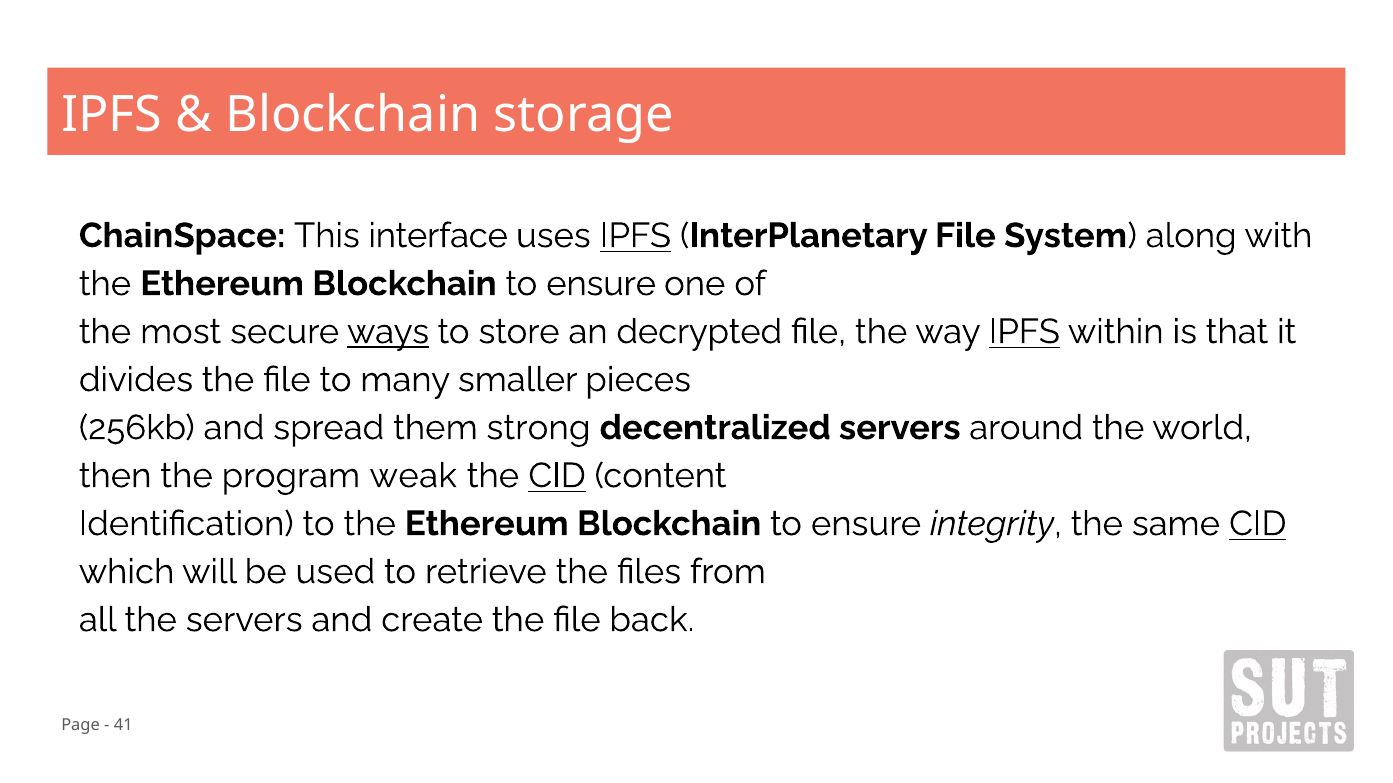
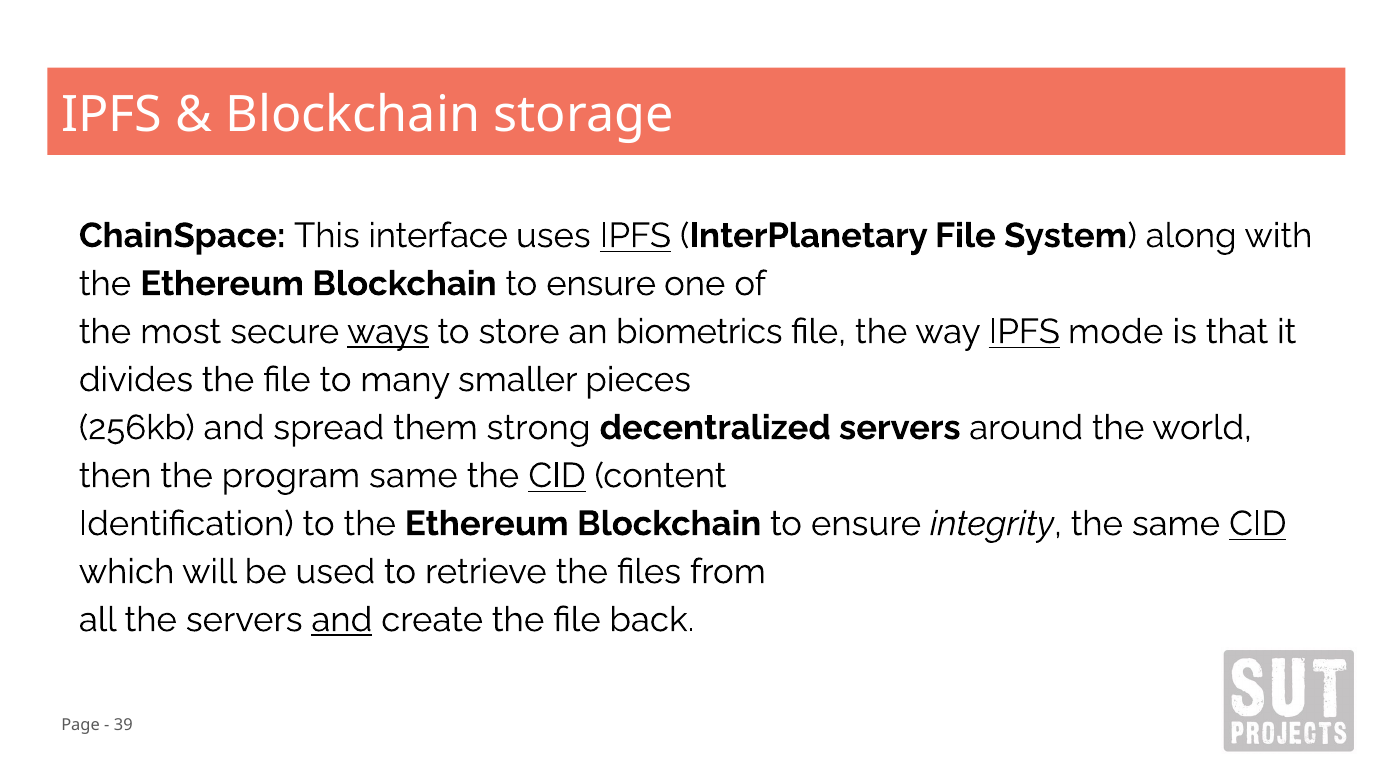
decrypted: decrypted -> biometrics
within: within -> mode
program weak: weak -> same
and at (342, 620) underline: none -> present
41: 41 -> 39
